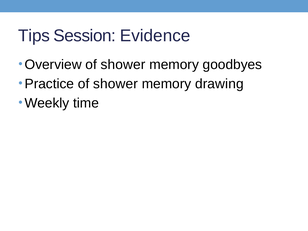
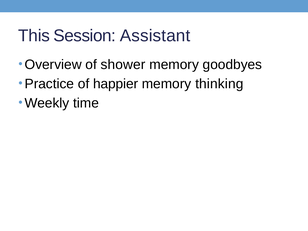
Tips: Tips -> This
Evidence: Evidence -> Assistant
Practice of shower: shower -> happier
drawing: drawing -> thinking
